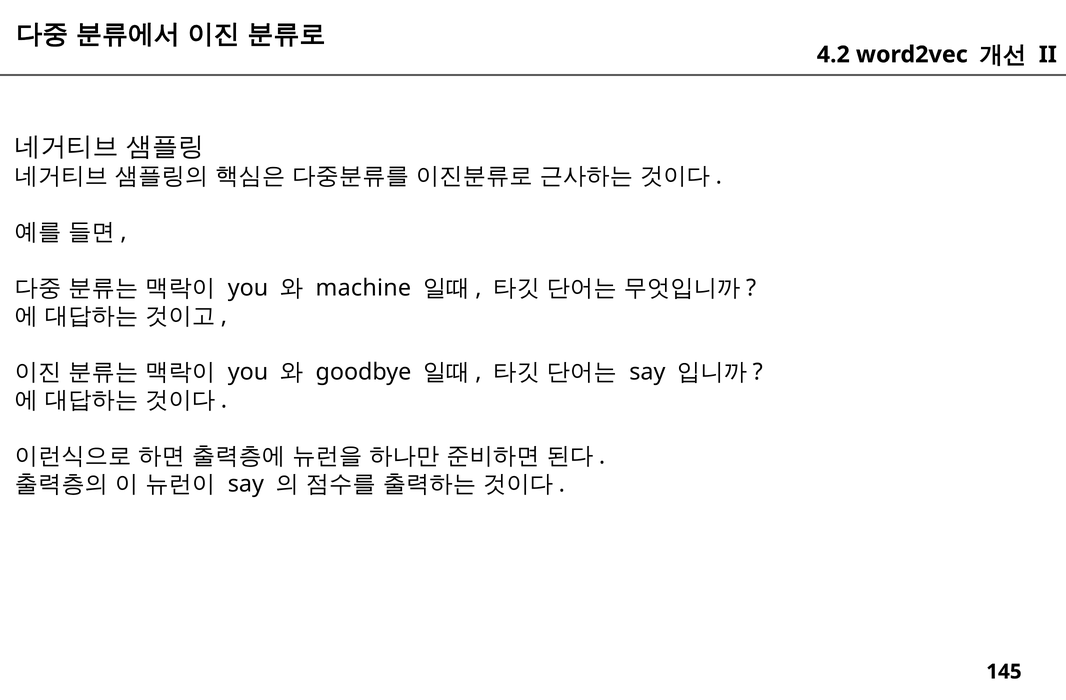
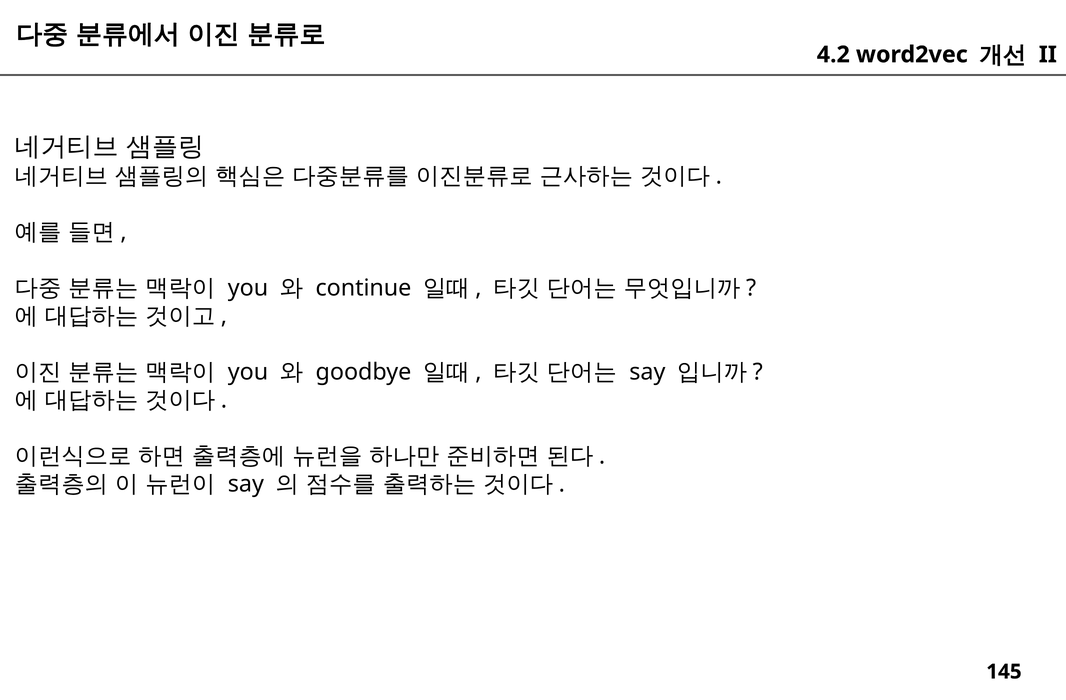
machine: machine -> continue
